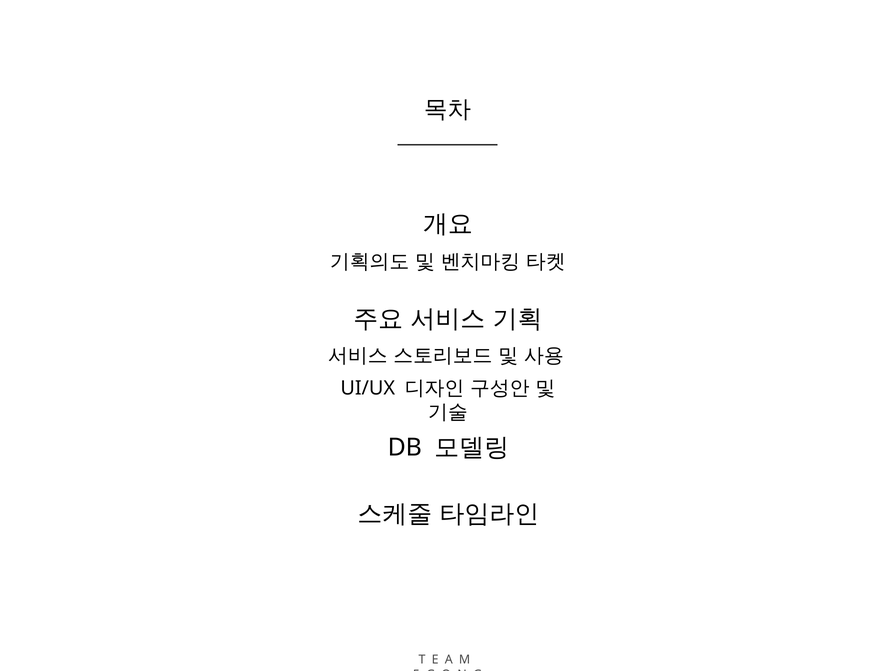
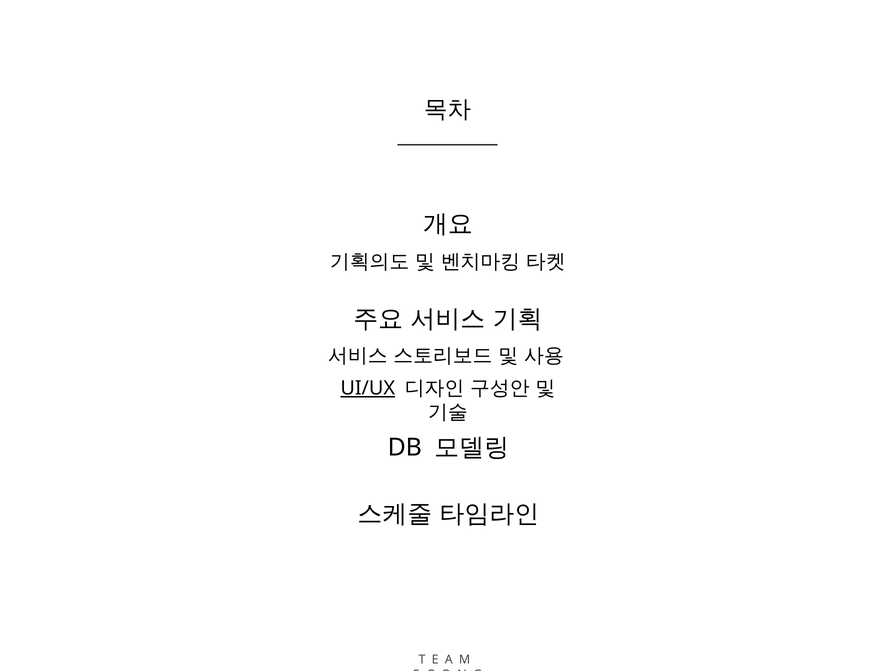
UI/UX underline: none -> present
